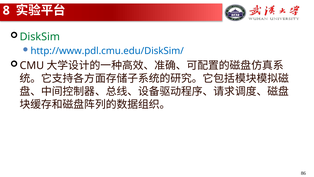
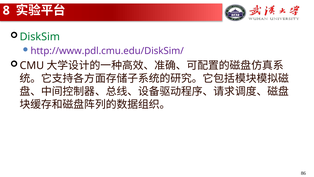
http://www.pdl.cmu.edu/DiskSim/ colour: blue -> purple
